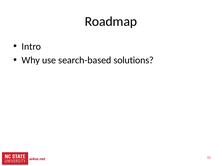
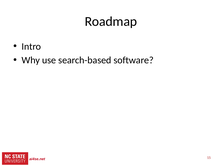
solutions: solutions -> software
